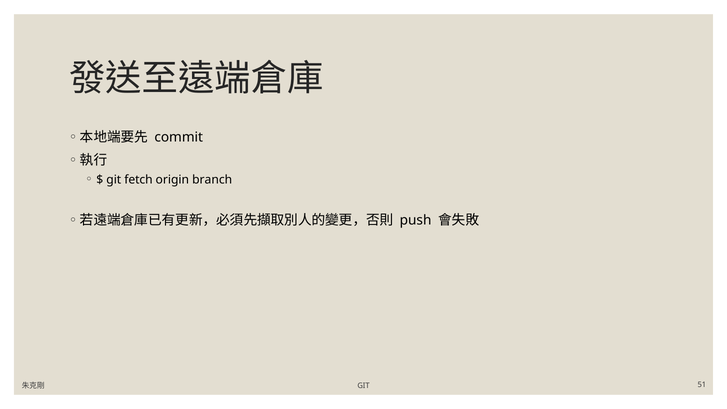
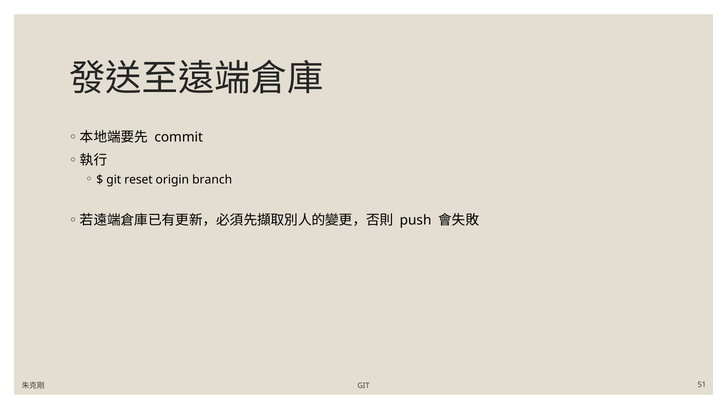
fetch: fetch -> reset
